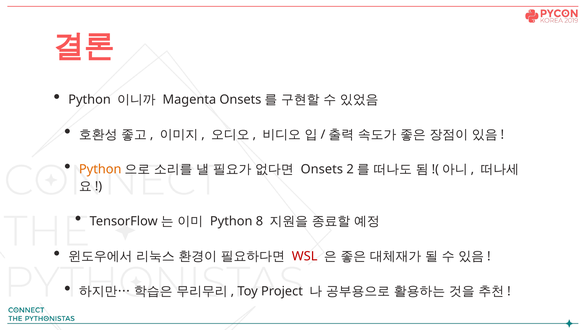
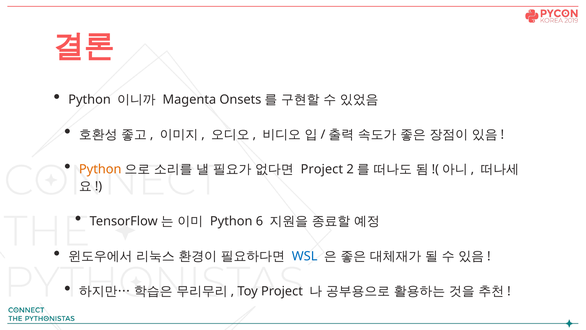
Onsets at (322, 169): Onsets -> Project
8: 8 -> 6
WSL colour: red -> blue
